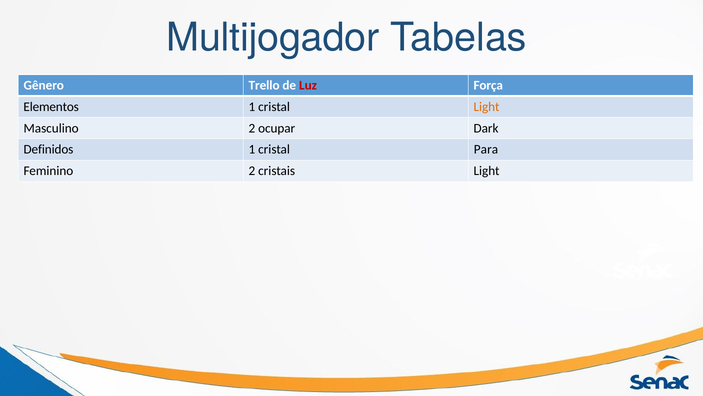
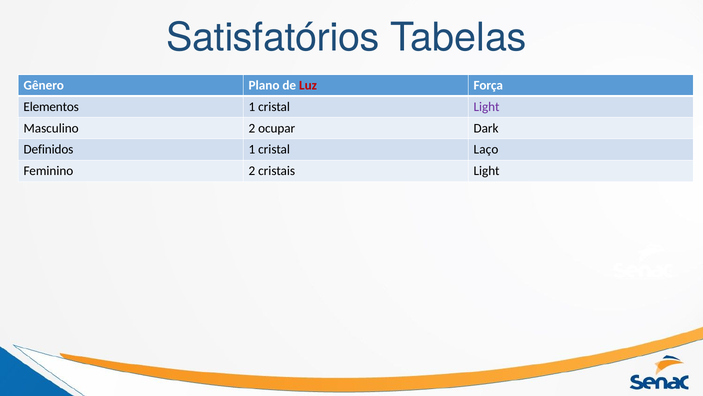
Multijogador: Multijogador -> Satisfatórios
Trello: Trello -> Plano
Light at (487, 107) colour: orange -> purple
Para: Para -> Laço
